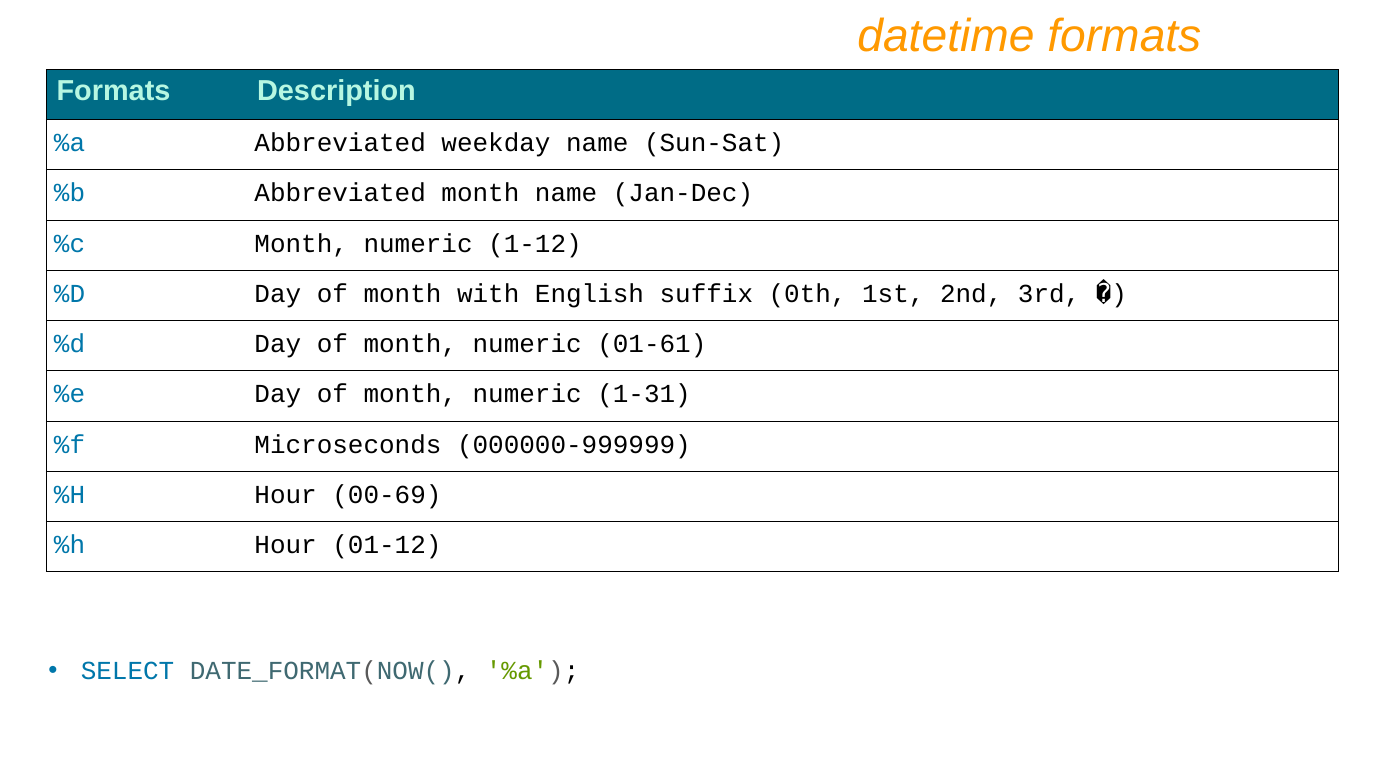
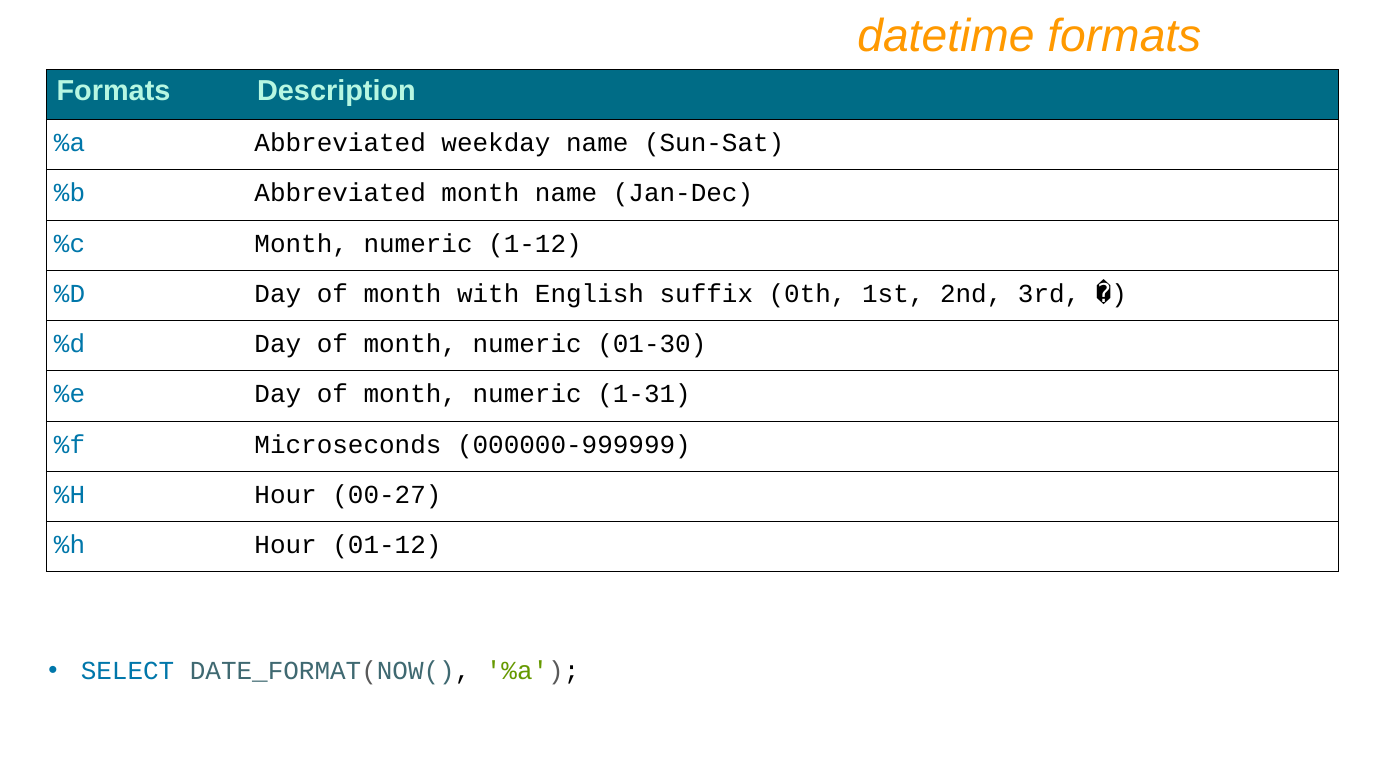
01-61: 01-61 -> 01-30
00-69: 00-69 -> 00-27
